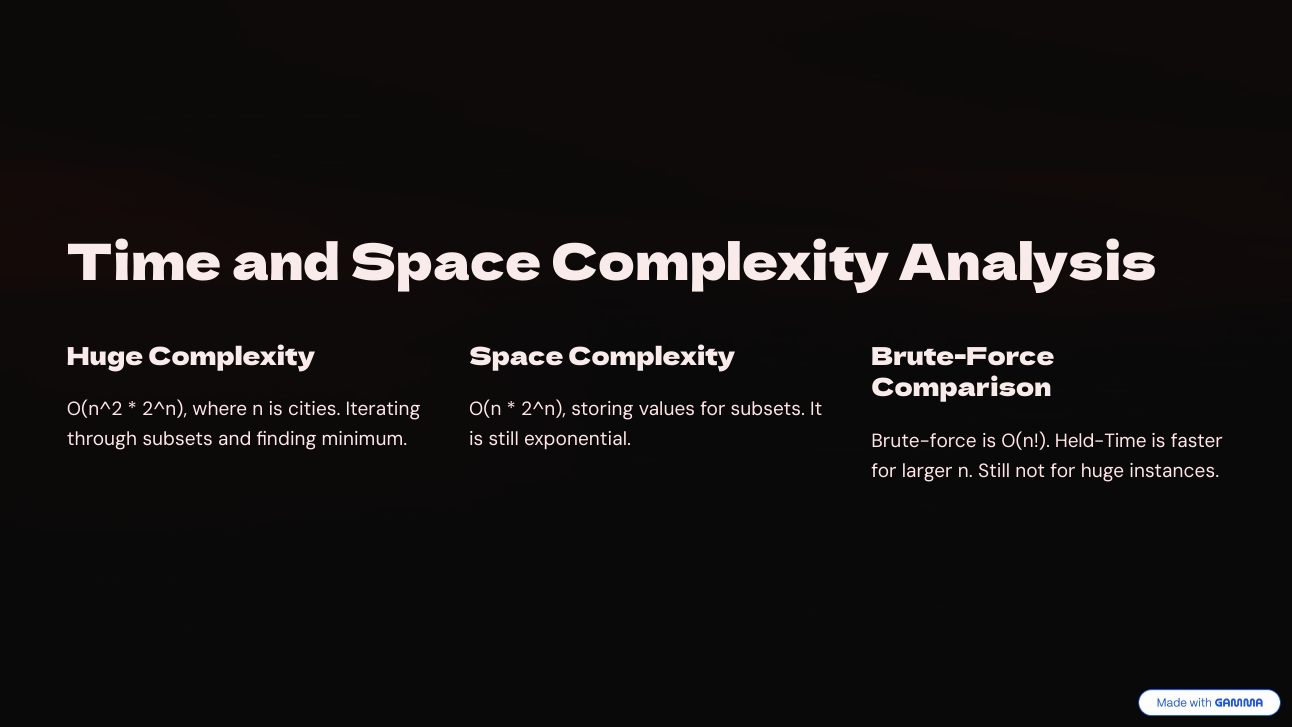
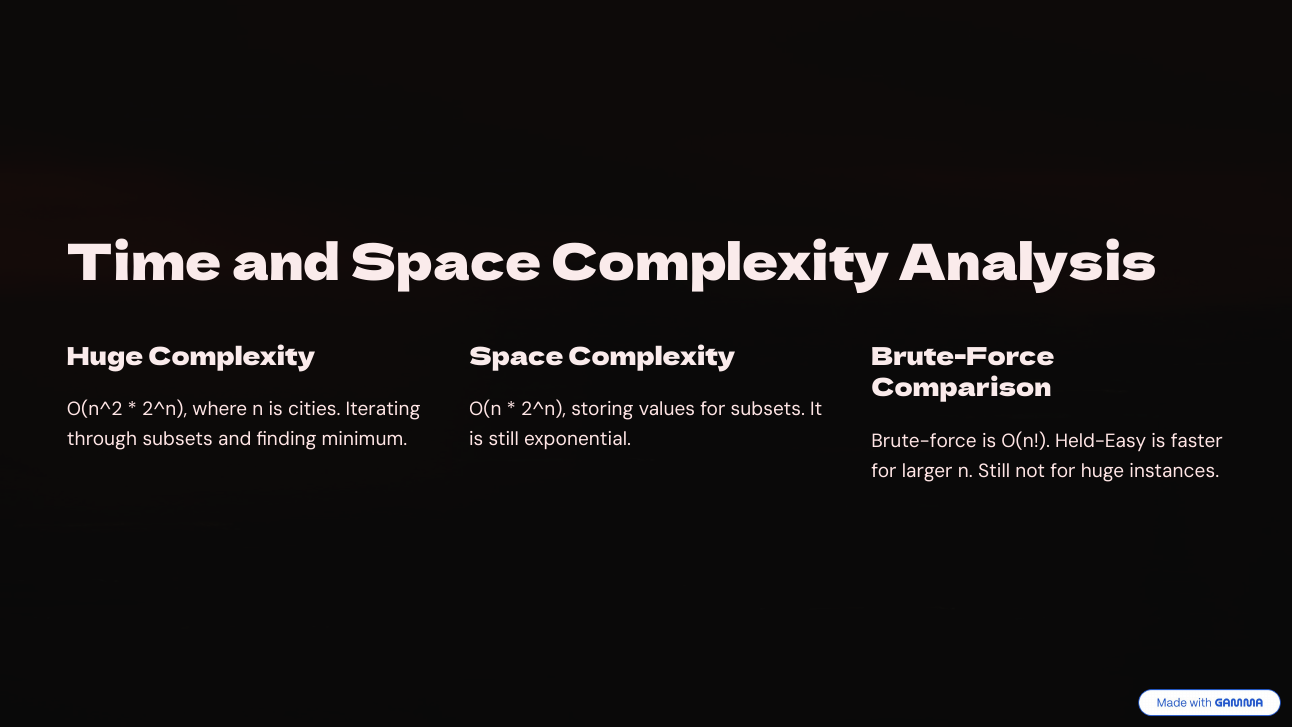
Held-Time: Held-Time -> Held-Easy
